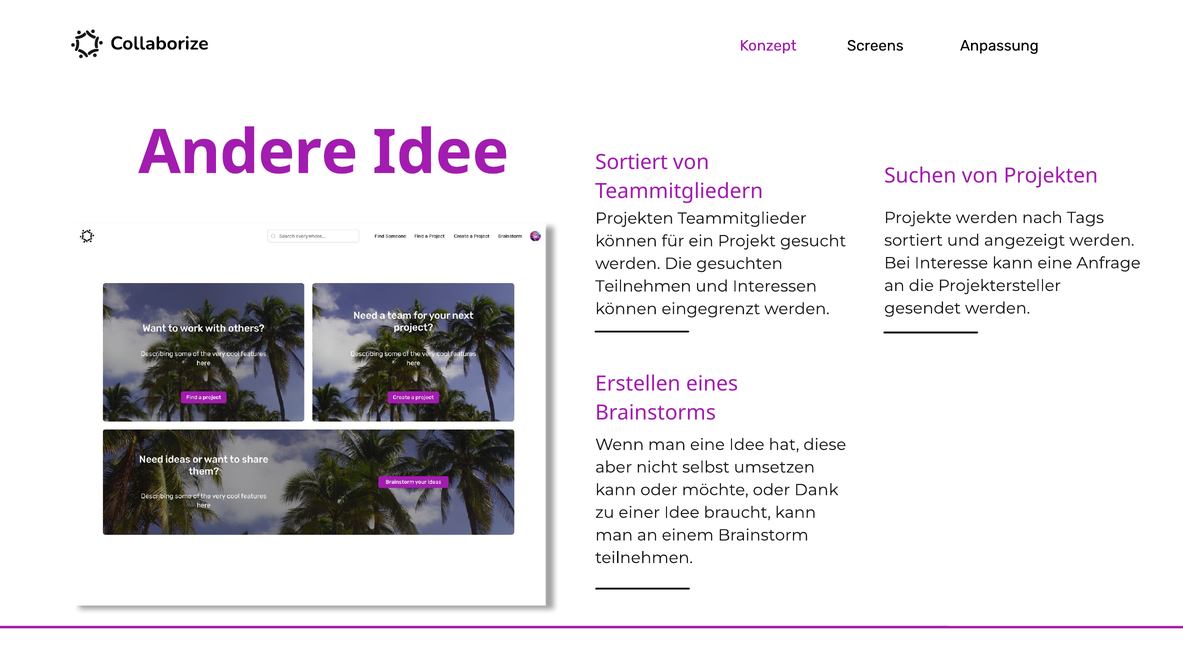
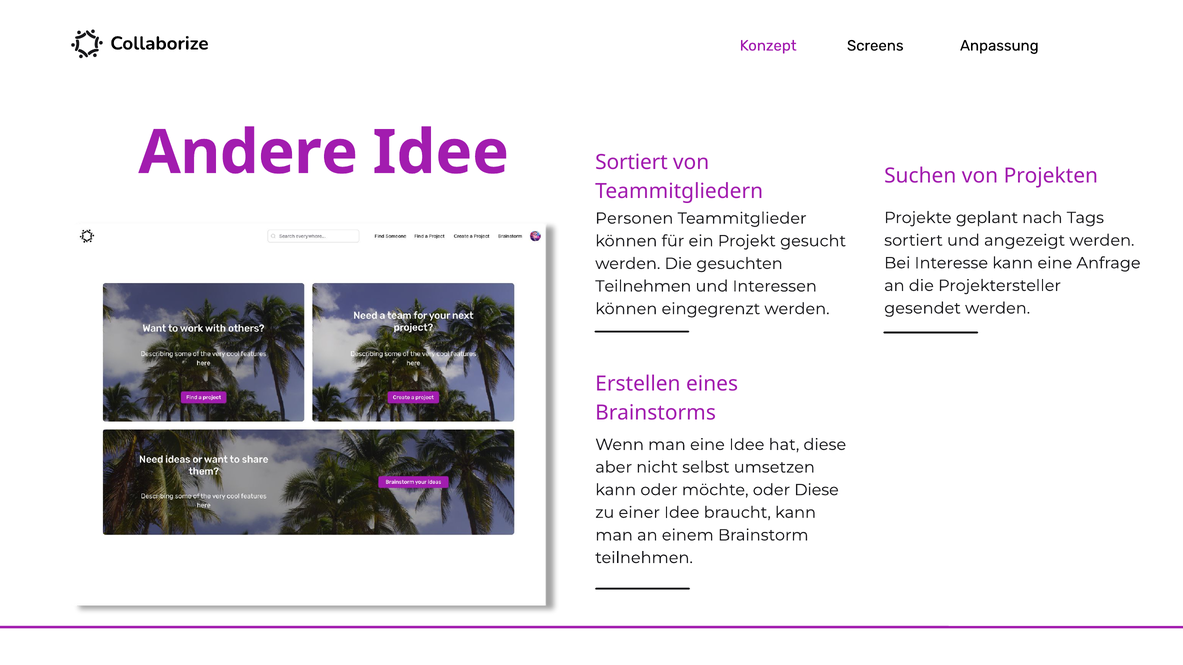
Projekte werden: werden -> geplant
Projekten at (634, 219): Projekten -> Personen
oder Dank: Dank -> Diese
